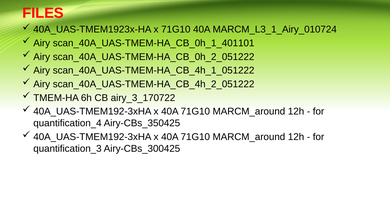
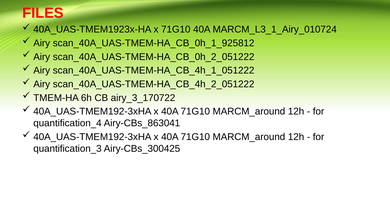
scan_40A_UAS-TMEM-HA_CB_0h_1_401101: scan_40A_UAS-TMEM-HA_CB_0h_1_401101 -> scan_40A_UAS-TMEM-HA_CB_0h_1_925812
Airy-CBs_350425: Airy-CBs_350425 -> Airy-CBs_863041
